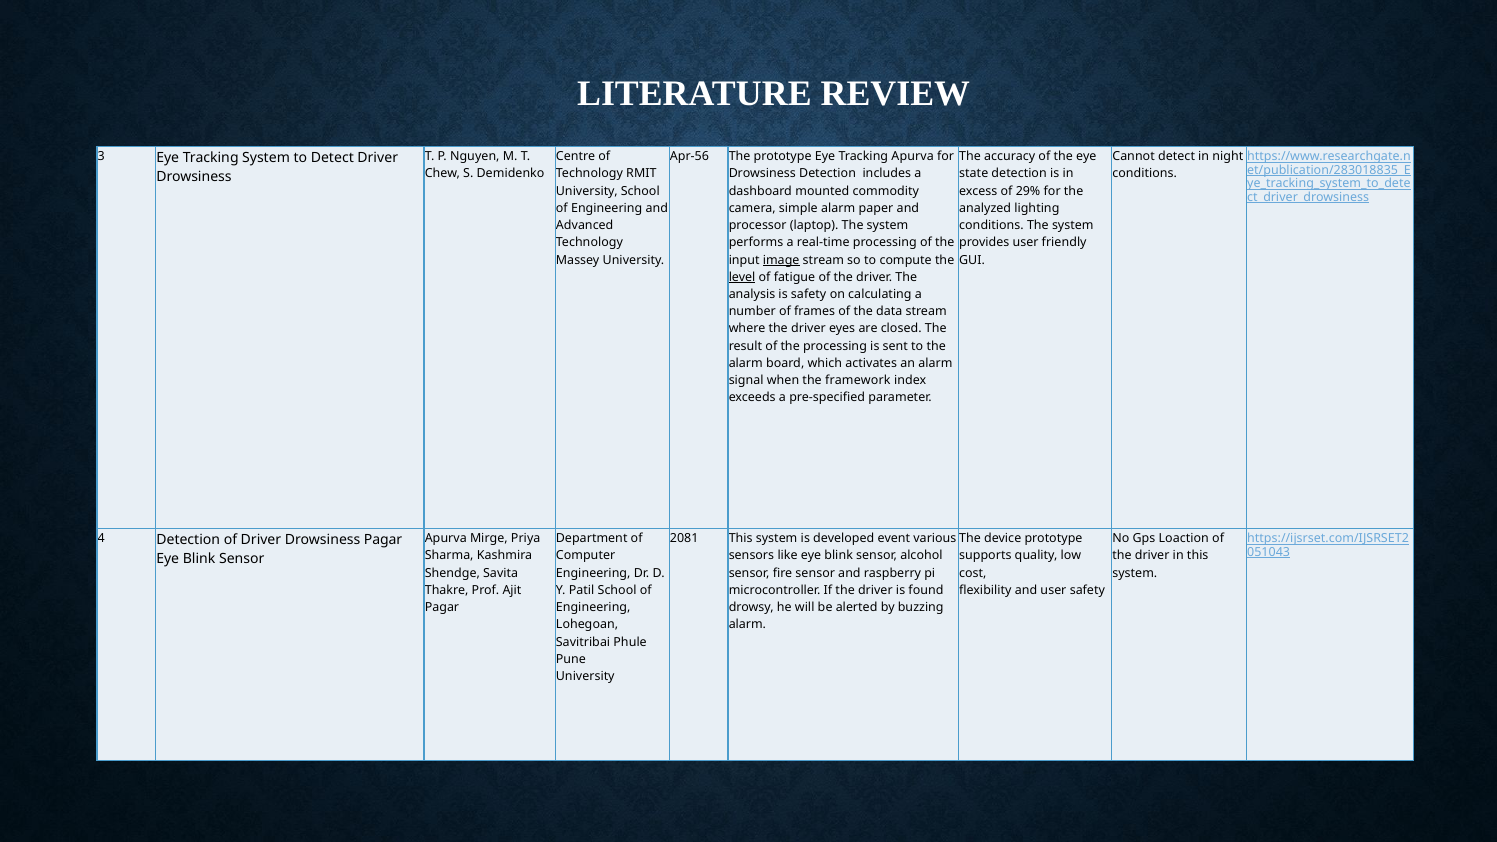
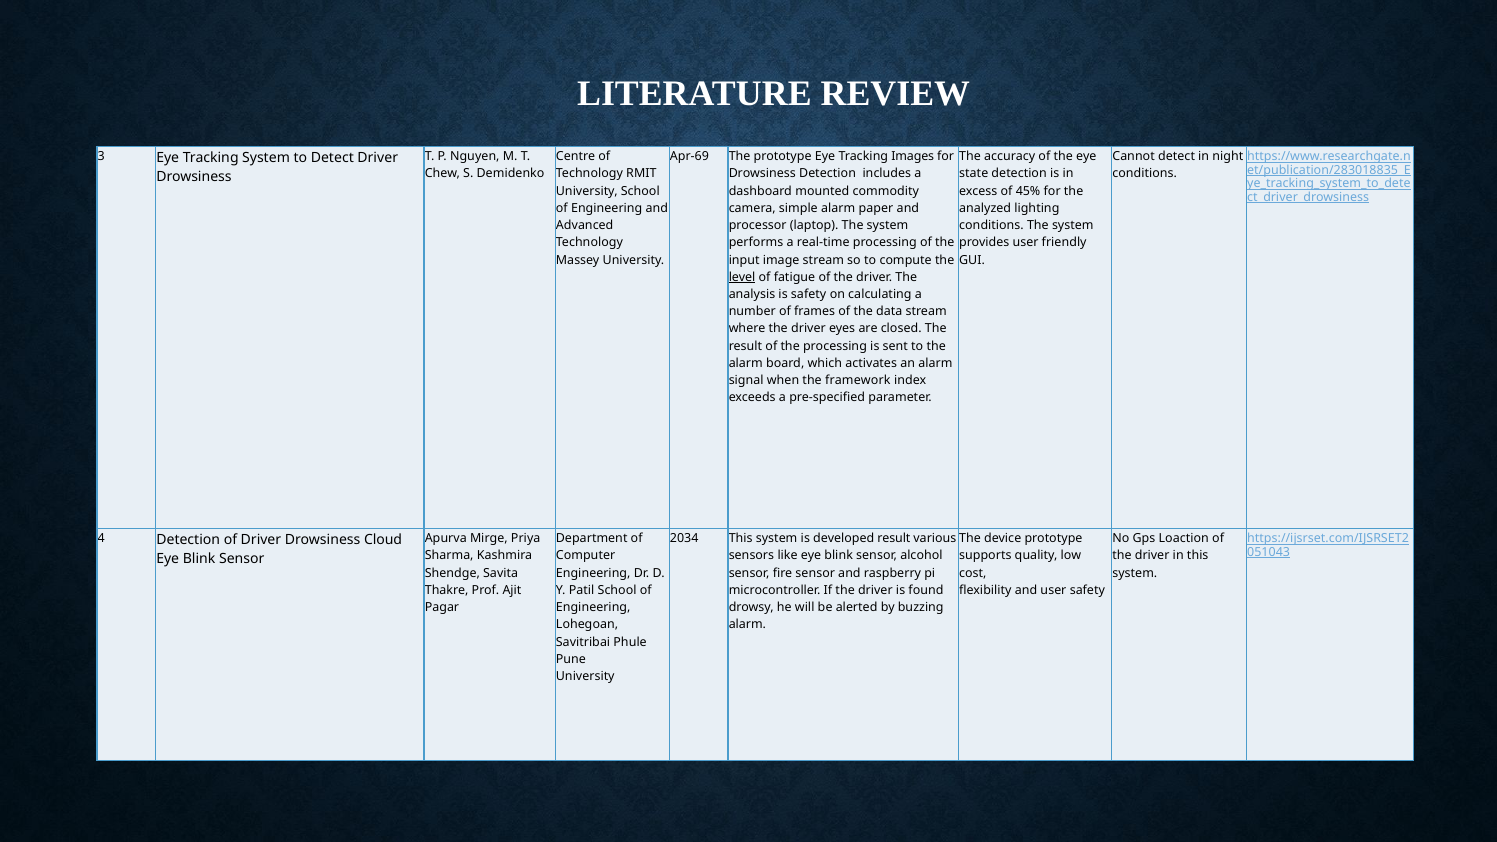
Apr-56: Apr-56 -> Apr-69
Tracking Apurva: Apurva -> Images
29%: 29% -> 45%
image underline: present -> none
Drowsiness Pagar: Pagar -> Cloud
2081: 2081 -> 2034
developed event: event -> result
